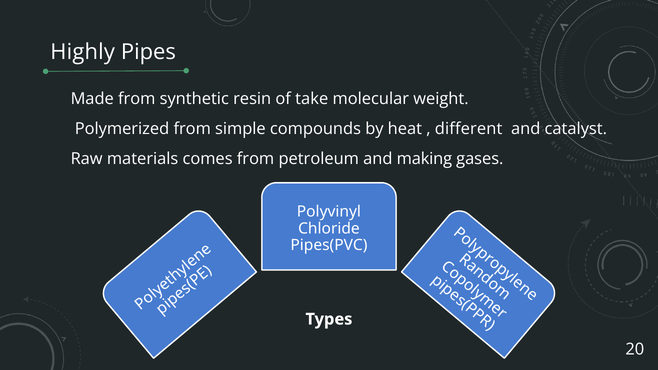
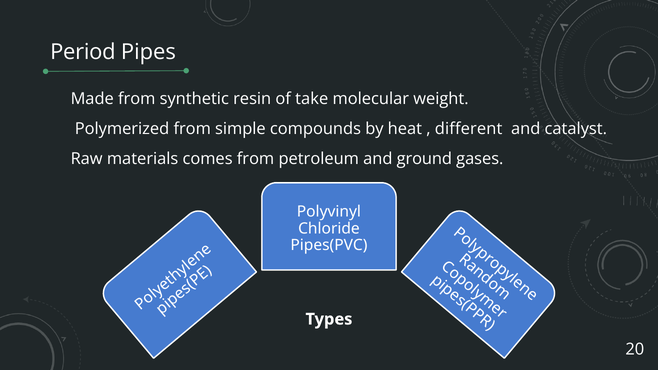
Highly: Highly -> Period
making: making -> ground
